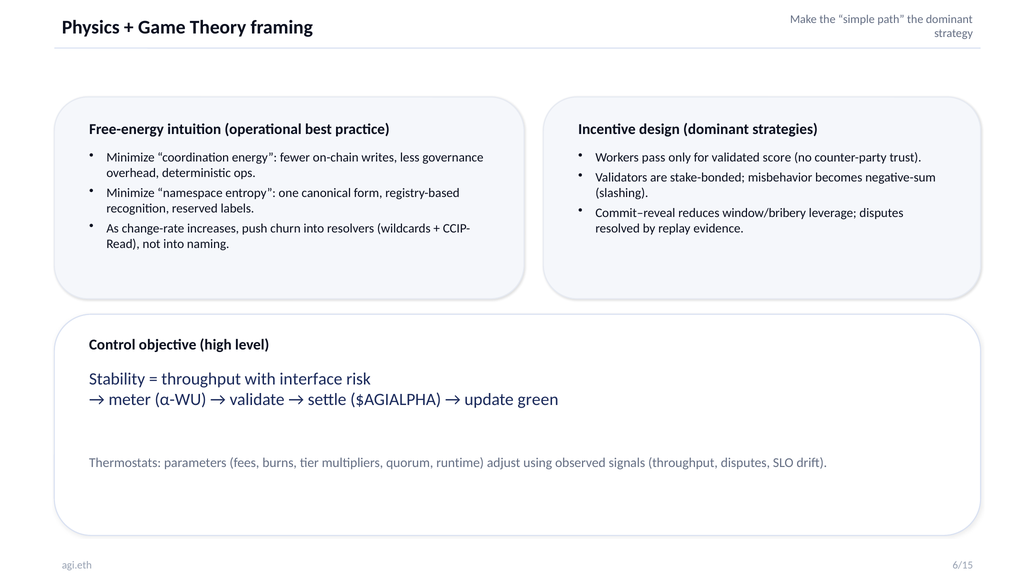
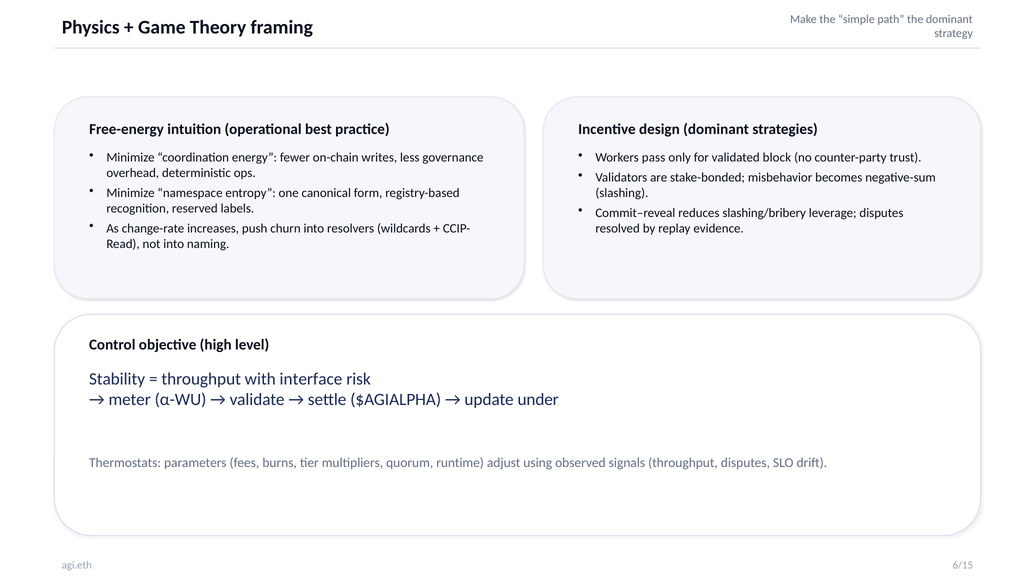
score: score -> block
window/bribery: window/bribery -> slashing/bribery
green: green -> under
